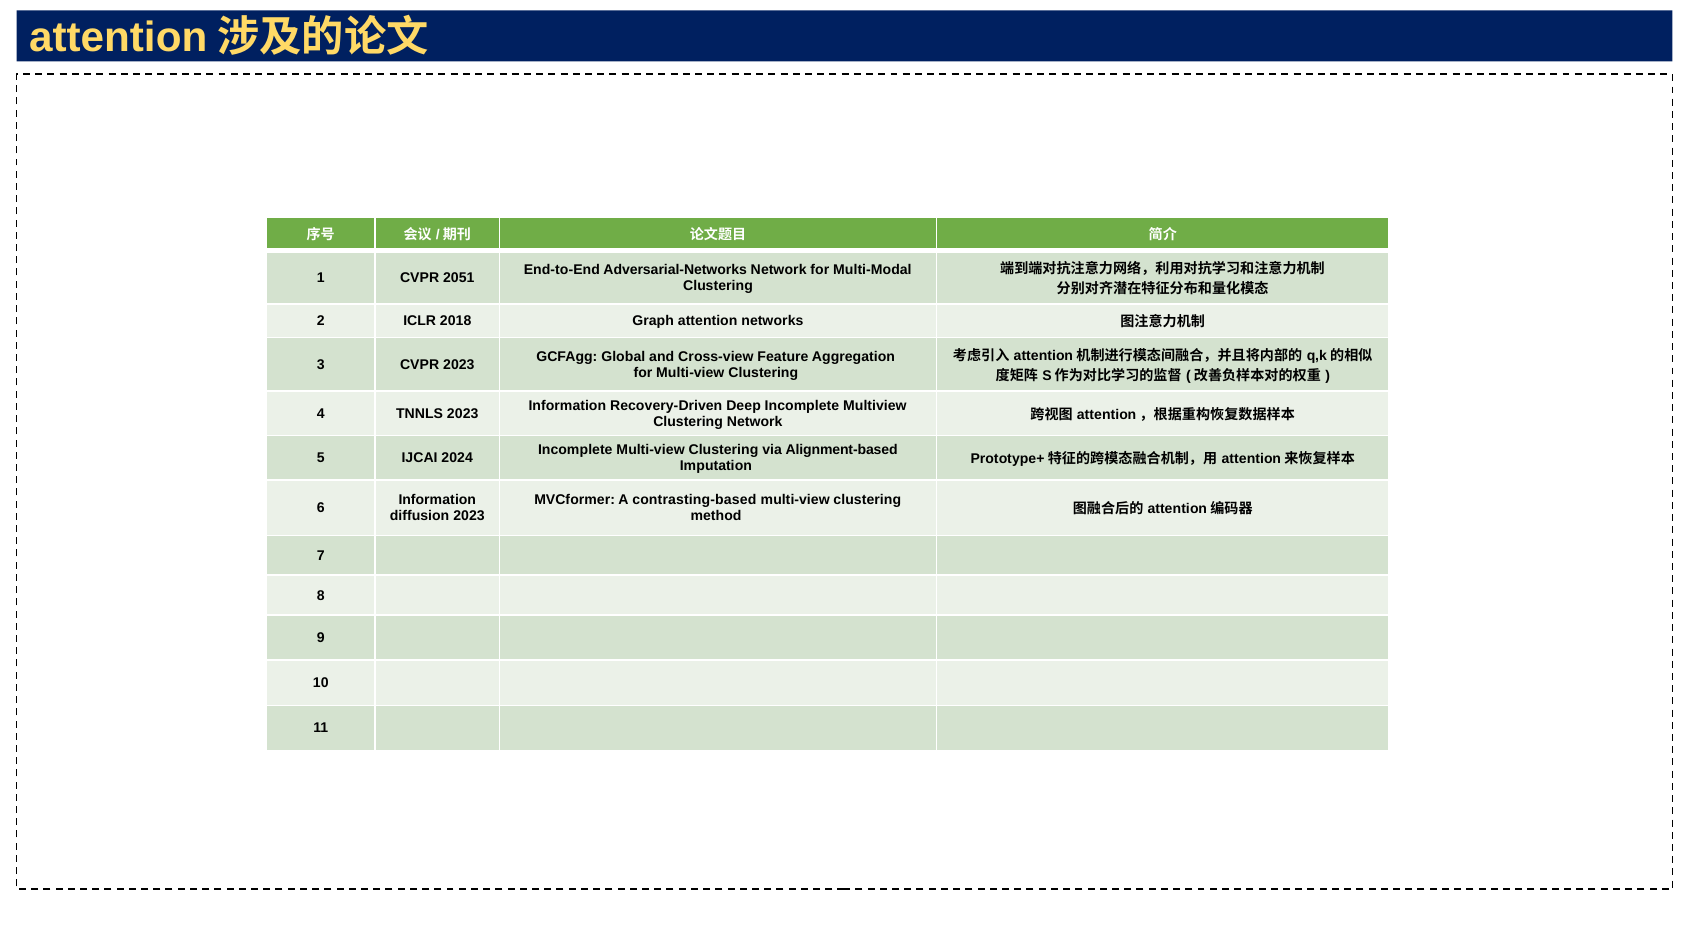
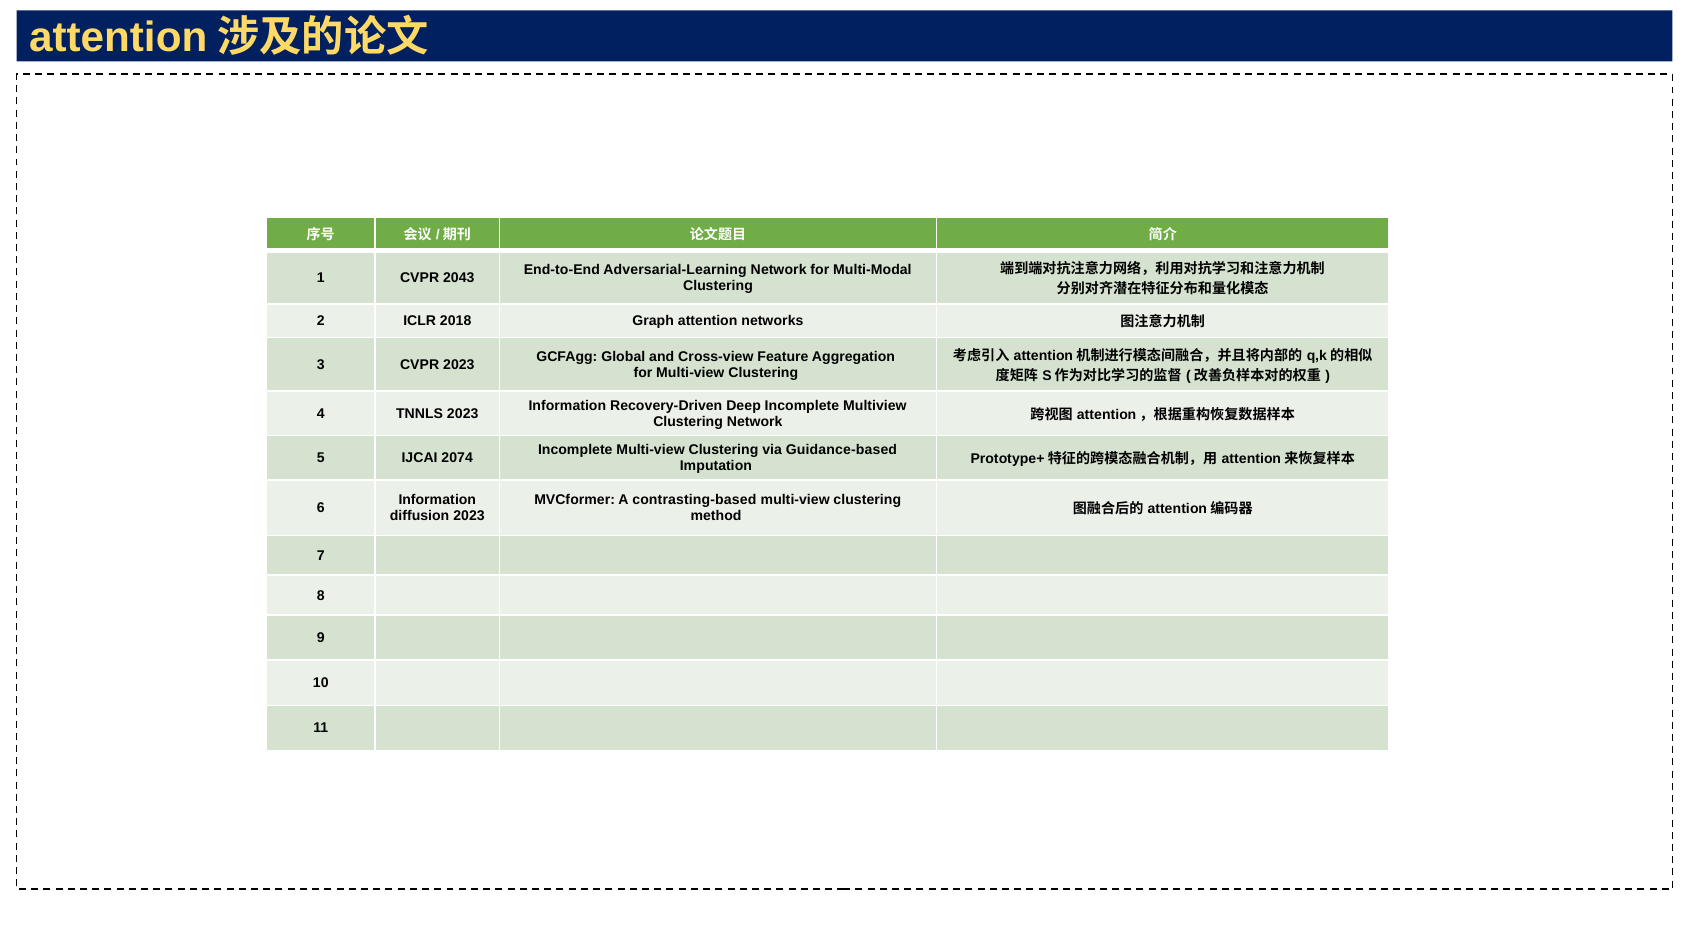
Adversarial-Networks: Adversarial-Networks -> Adversarial-Learning
2051: 2051 -> 2043
Alignment-based: Alignment-based -> Guidance-based
2024: 2024 -> 2074
